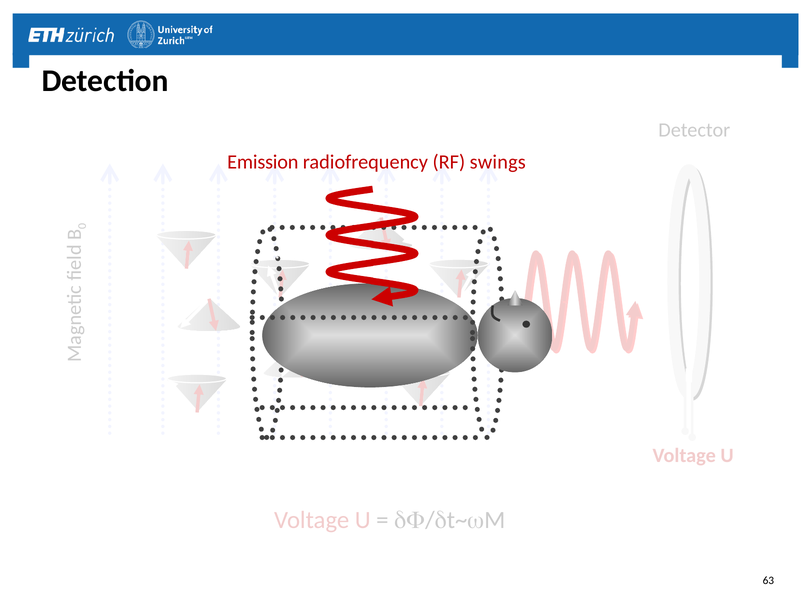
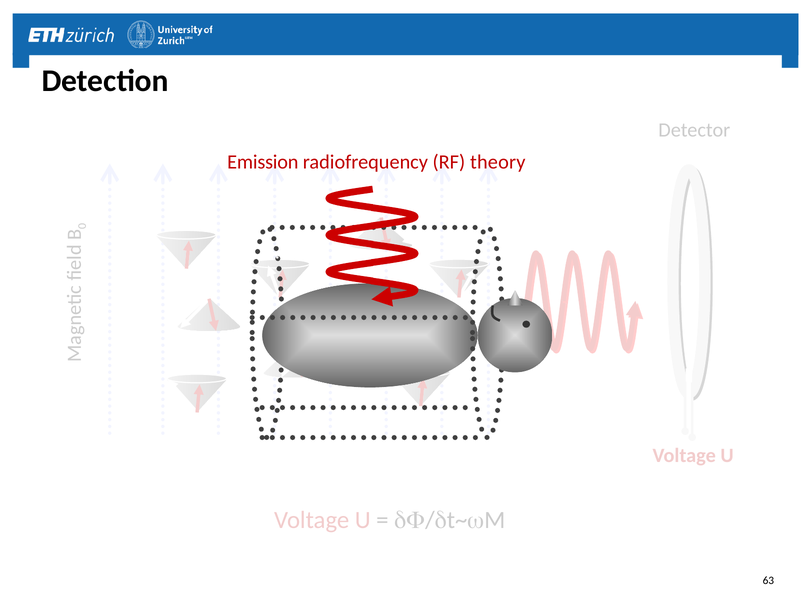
swings: swings -> theory
